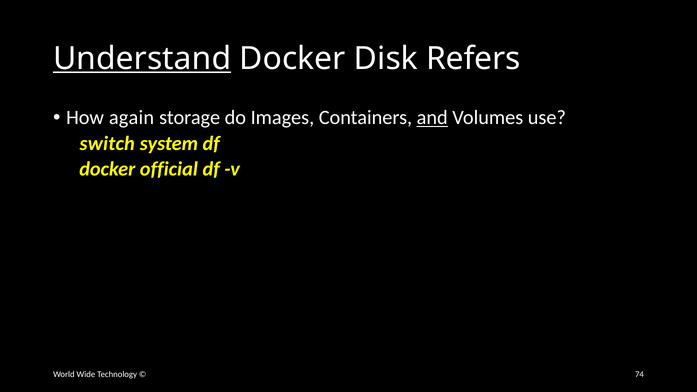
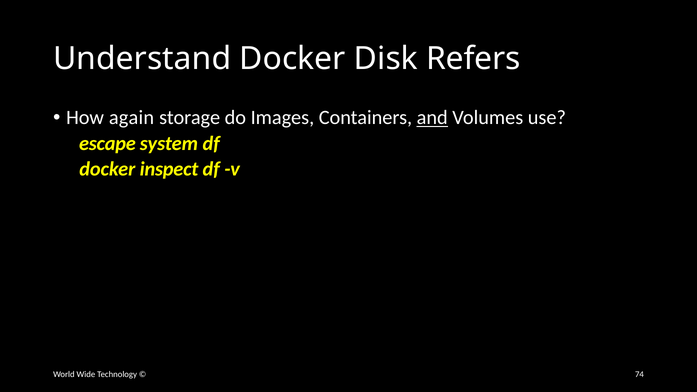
Understand underline: present -> none
switch: switch -> escape
official: official -> inspect
